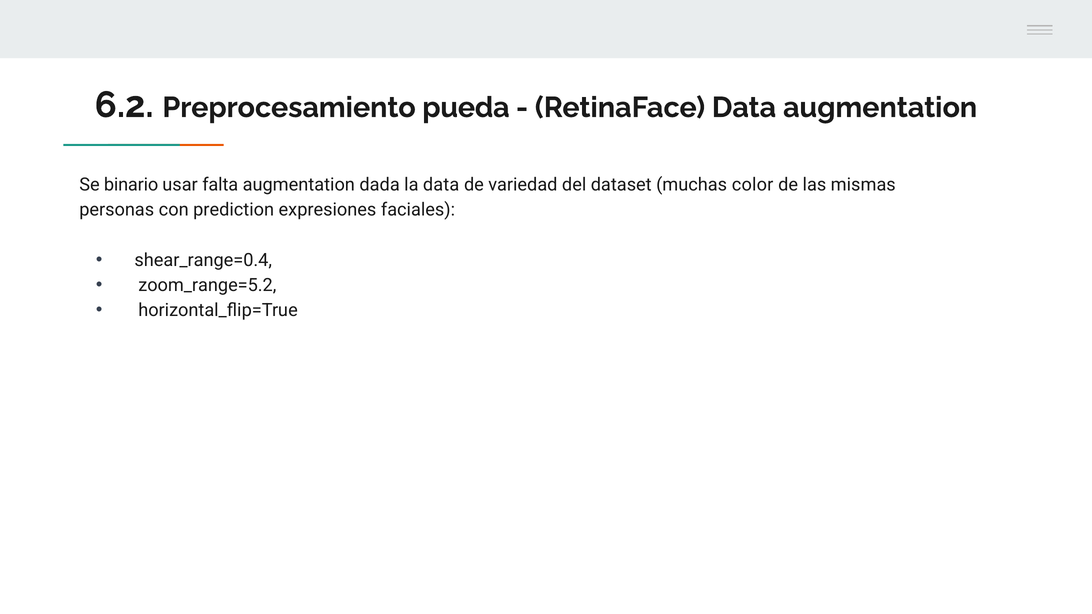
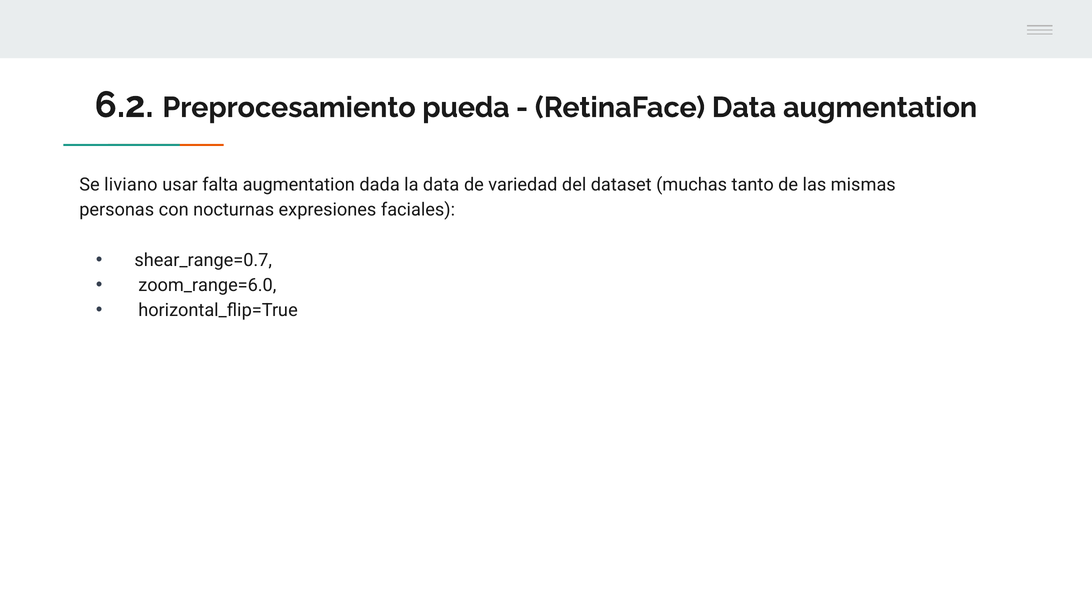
binario: binario -> liviano
color: color -> tanto
prediction: prediction -> nocturnas
shear_range=0.4: shear_range=0.4 -> shear_range=0.7
zoom_range=5.2: zoom_range=5.2 -> zoom_range=6.0
